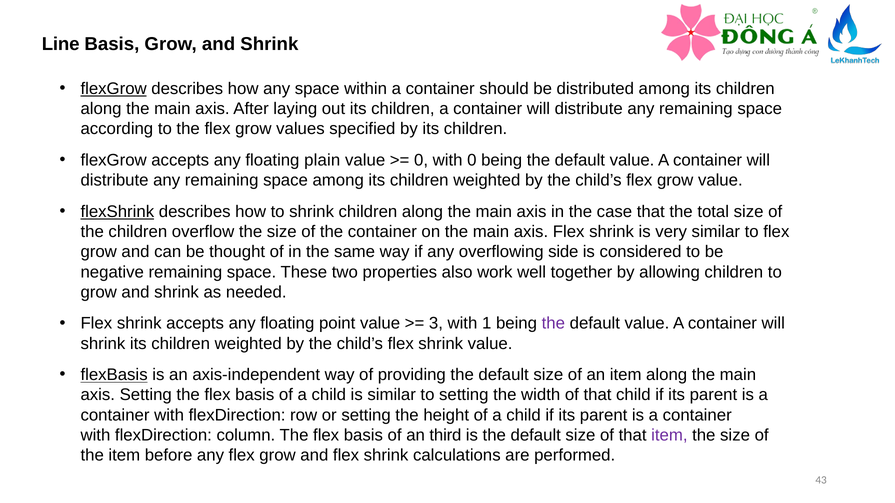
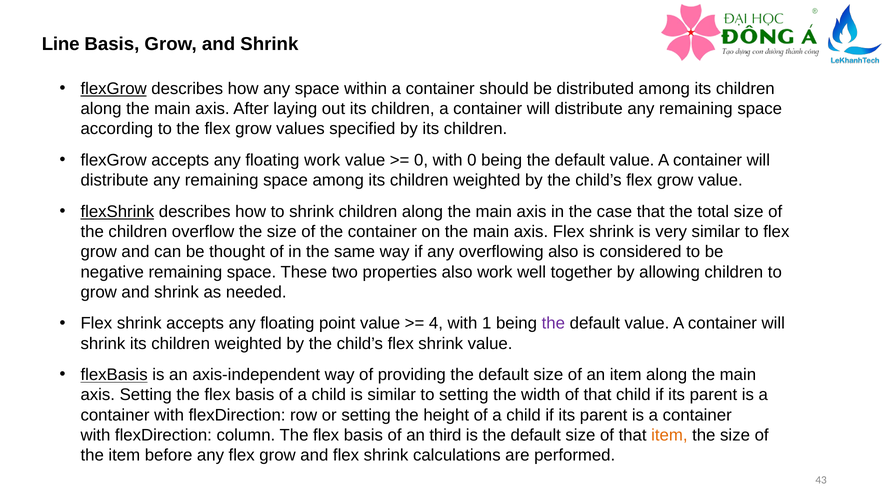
floating plain: plain -> work
overflowing side: side -> also
3: 3 -> 4
item at (669, 436) colour: purple -> orange
